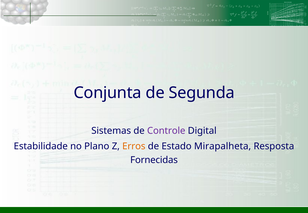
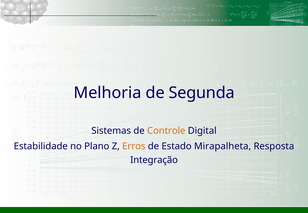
Conjunta: Conjunta -> Melhoria
Controle colour: purple -> orange
Fornecidas: Fornecidas -> Integração
